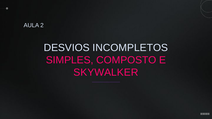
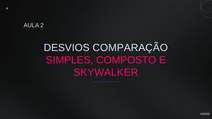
INCOMPLETOS: INCOMPLETOS -> COMPARAÇÃO
